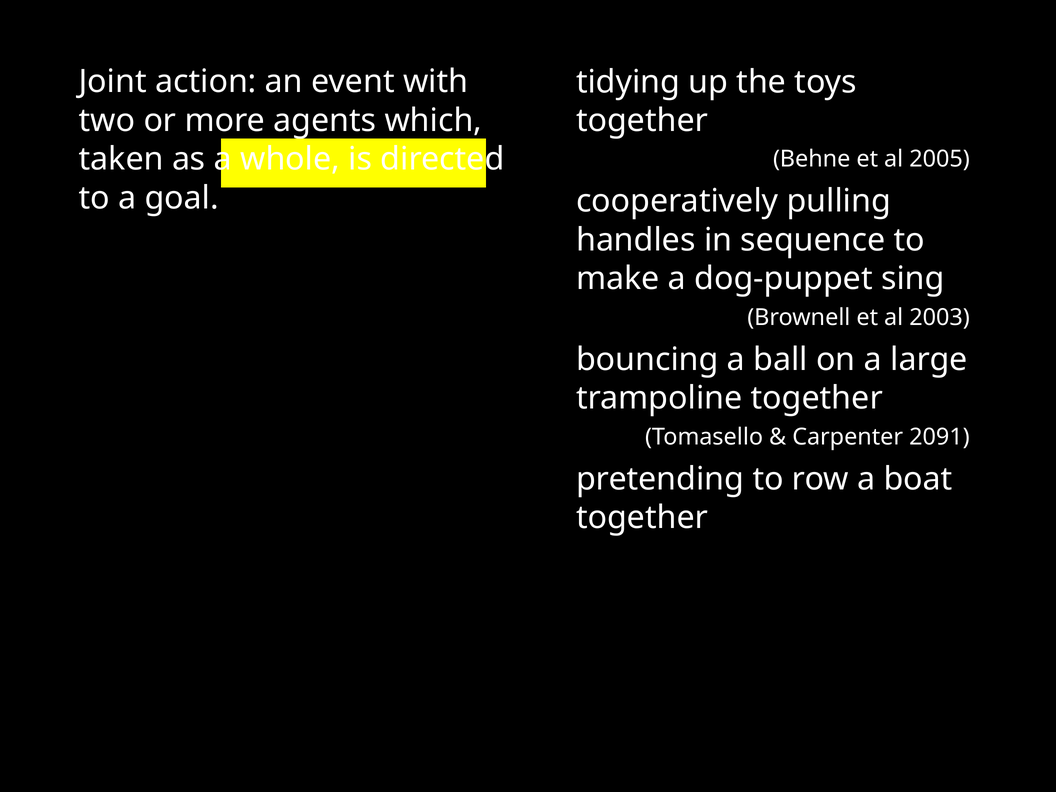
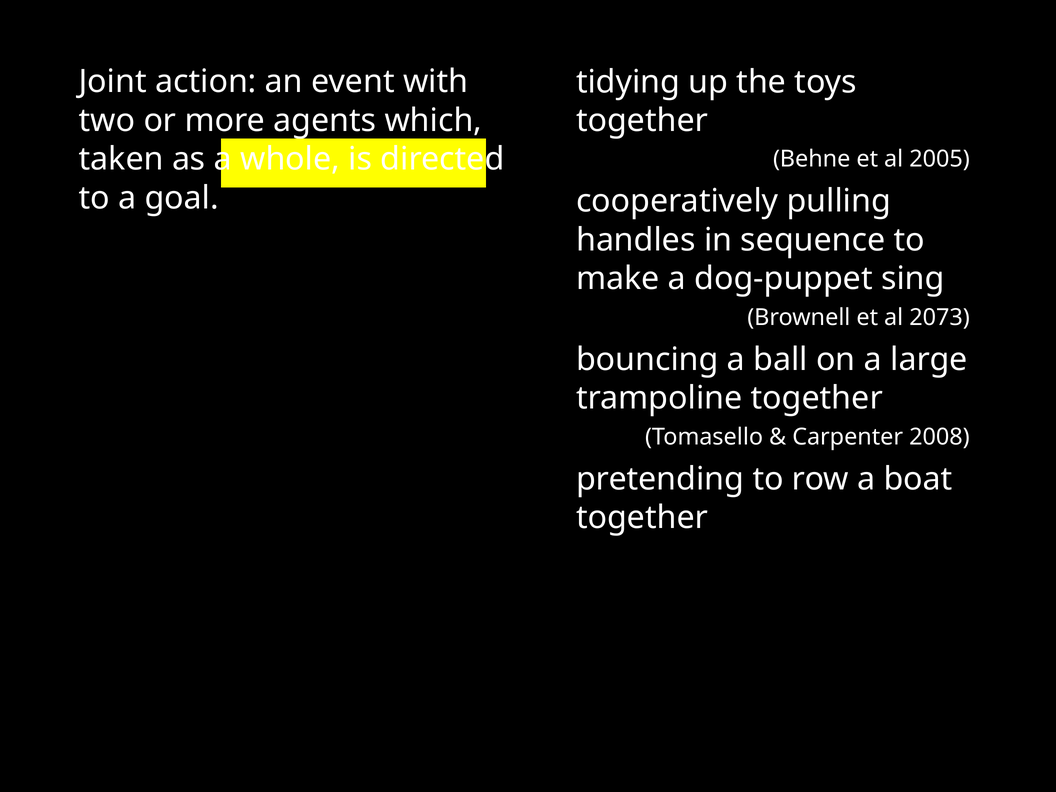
2003: 2003 -> 2073
2091: 2091 -> 2008
